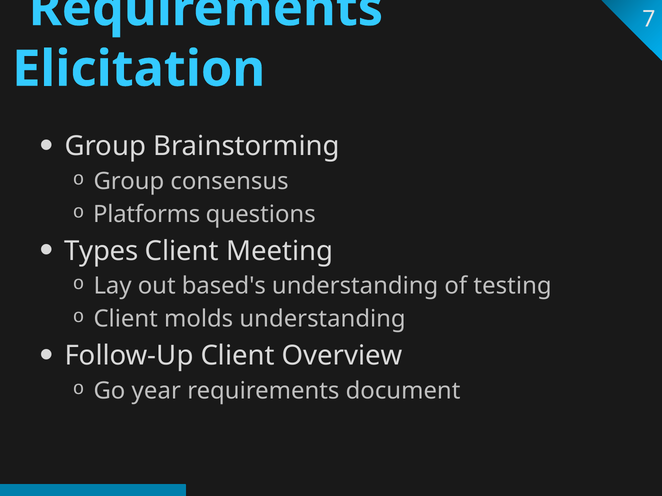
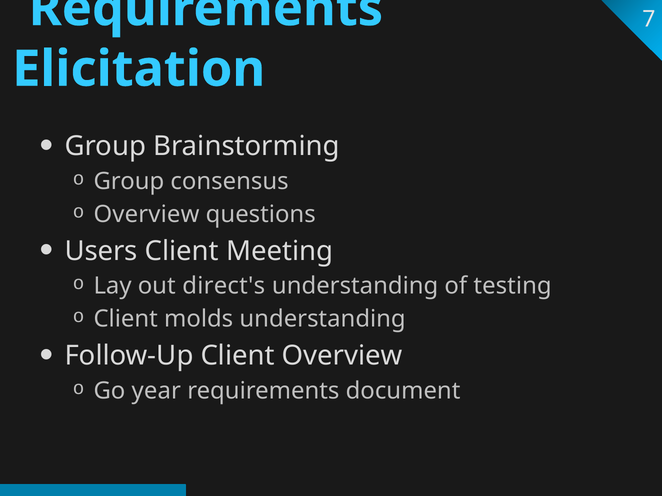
Platforms at (147, 215): Platforms -> Overview
Types: Types -> Users
based's: based's -> direct's
